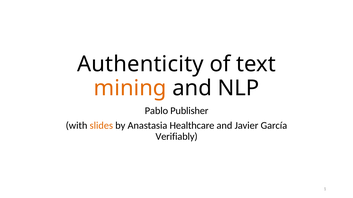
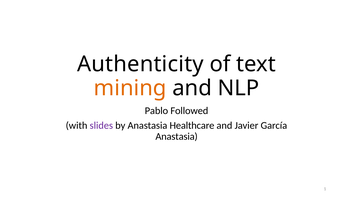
Publisher: Publisher -> Followed
slides colour: orange -> purple
Verifiably at (177, 137): Verifiably -> Anastasia
